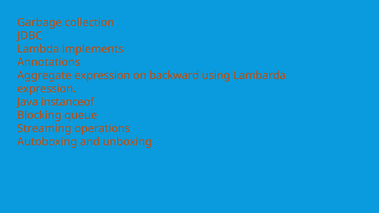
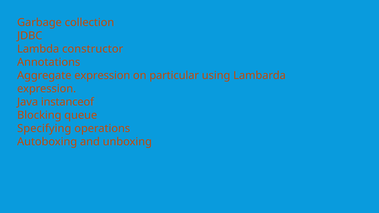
implements: implements -> constructor
backward: backward -> particular
Streaming: Streaming -> Specifying
